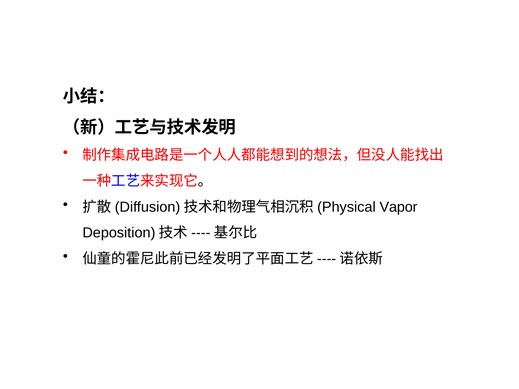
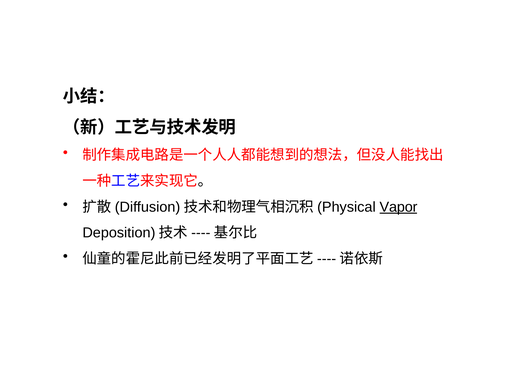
Vapor underline: none -> present
